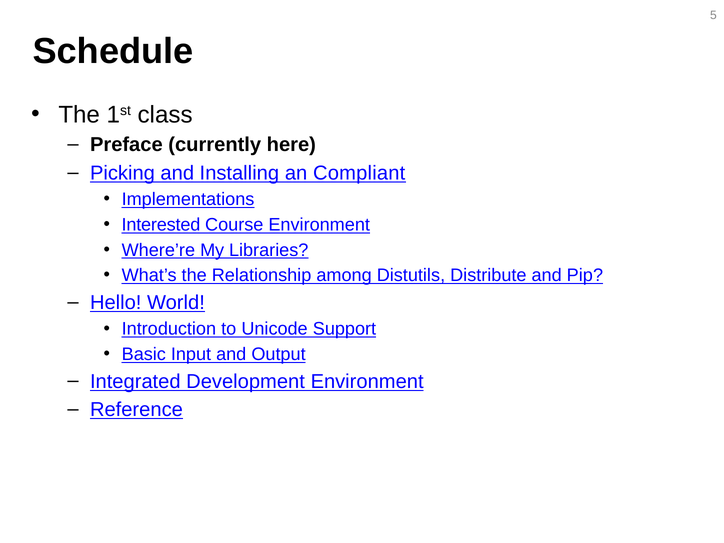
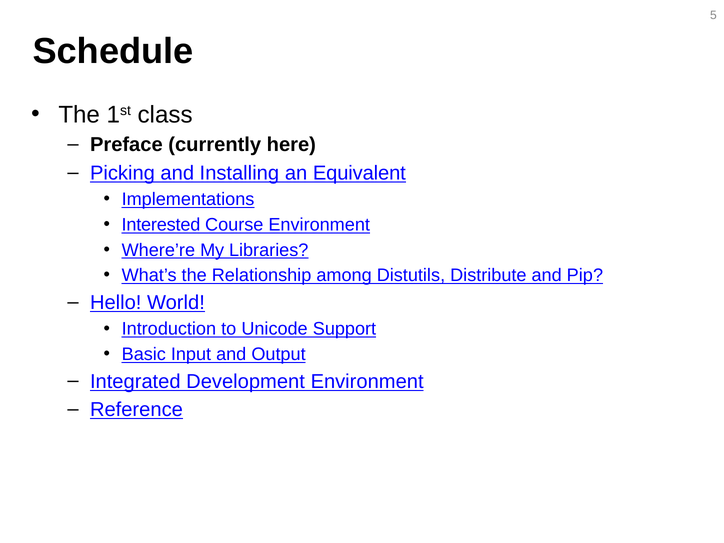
Compliant: Compliant -> Equivalent
